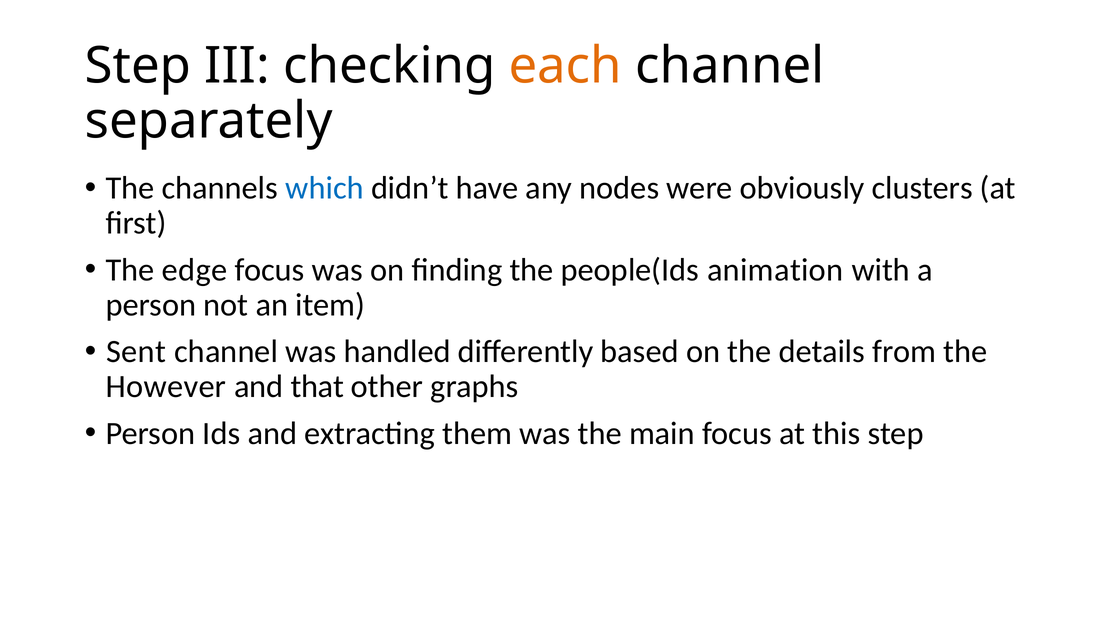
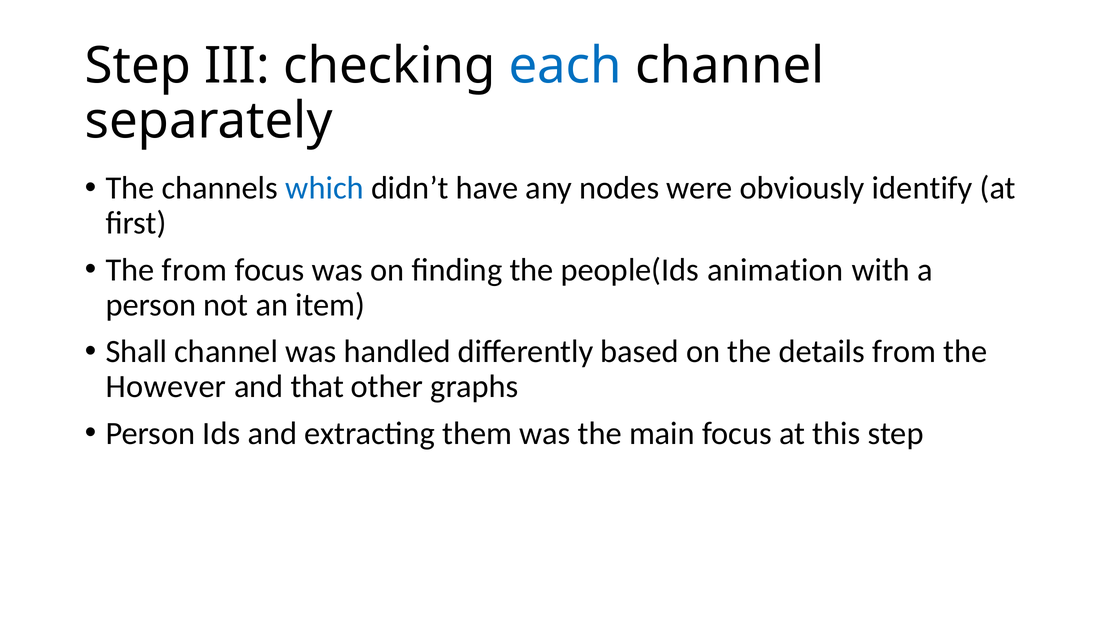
each colour: orange -> blue
clusters: clusters -> identify
The edge: edge -> from
Sent: Sent -> Shall
